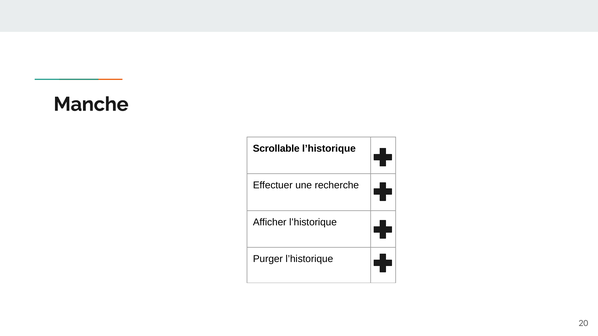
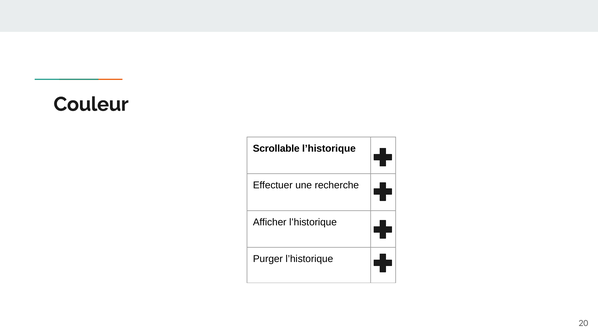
Manche: Manche -> Couleur
